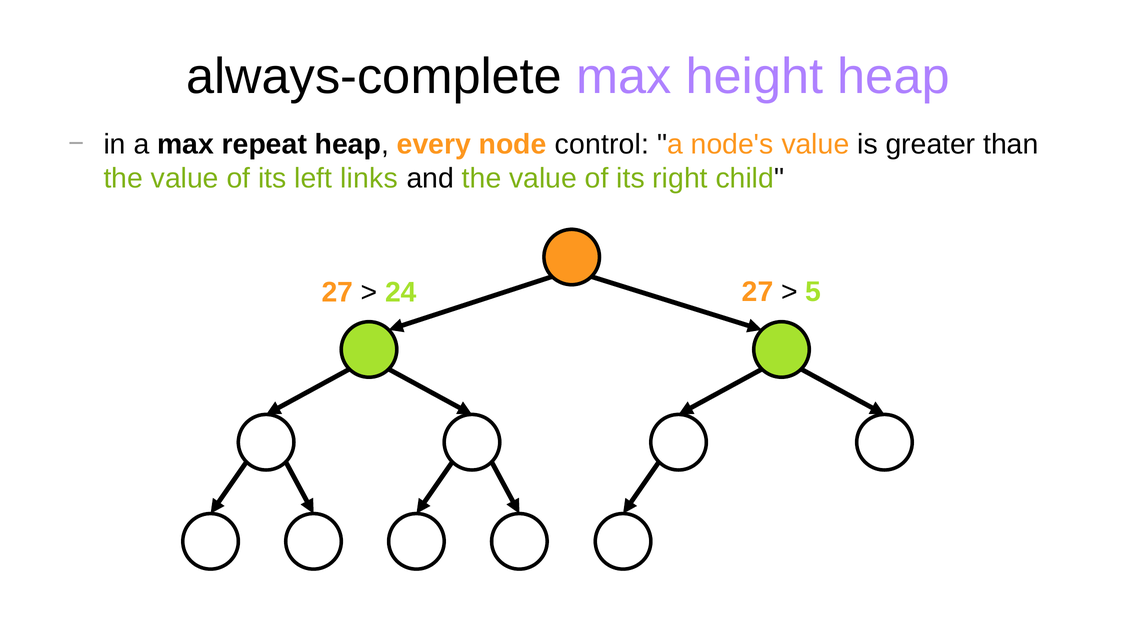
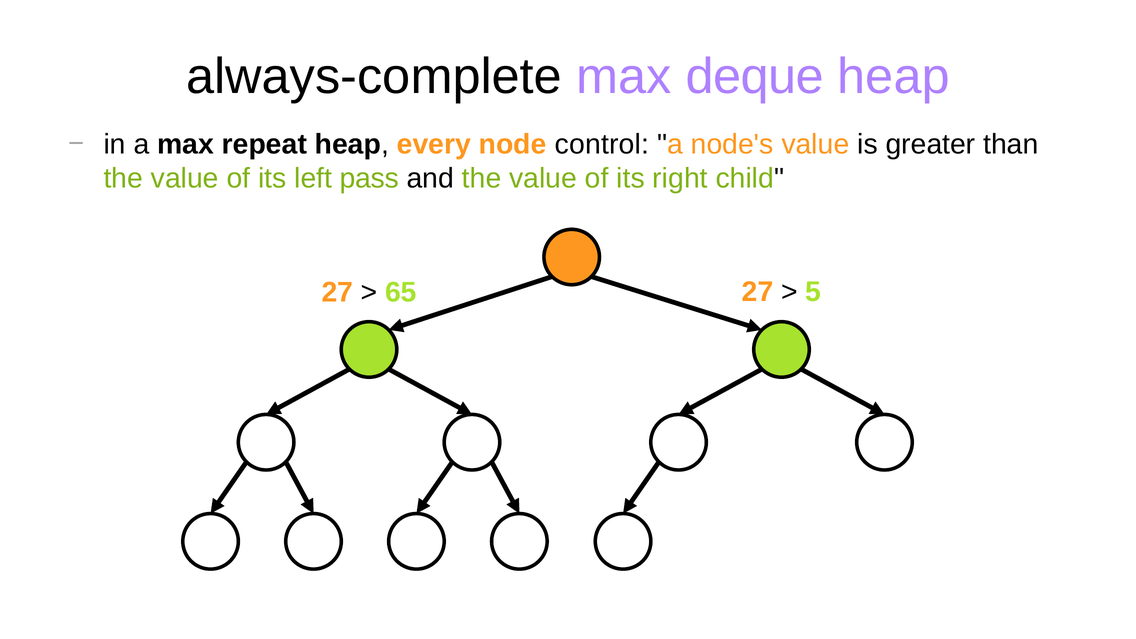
height: height -> deque
links: links -> pass
24: 24 -> 65
